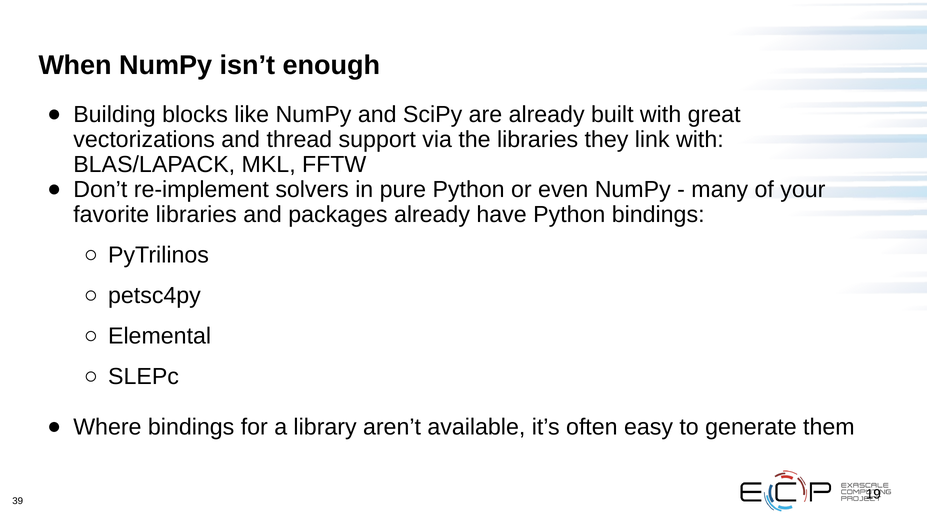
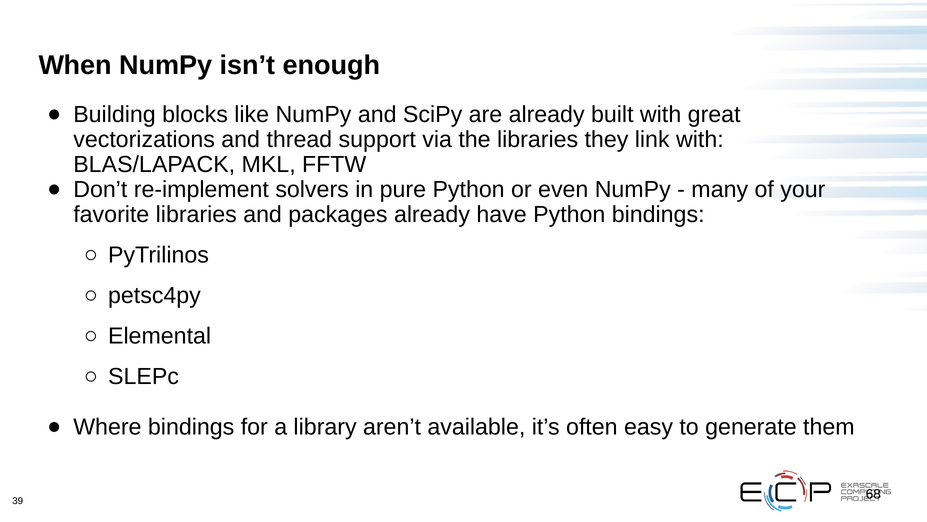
19: 19 -> 68
